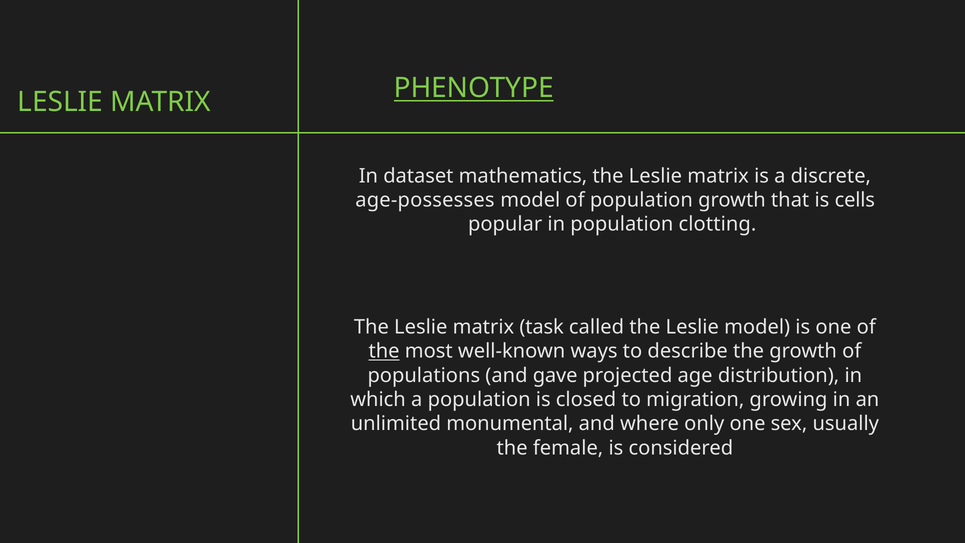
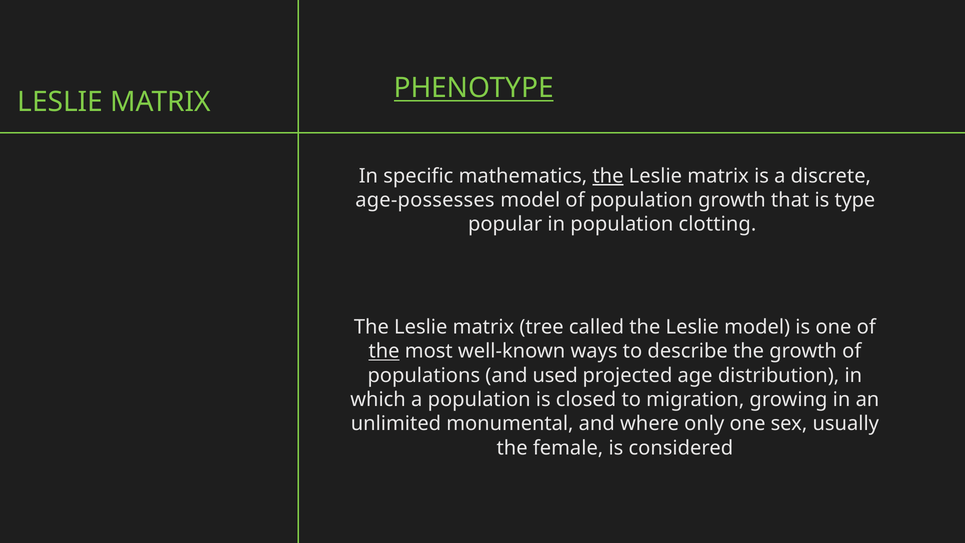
dataset: dataset -> specific
the at (608, 176) underline: none -> present
cells: cells -> type
task: task -> tree
gave: gave -> used
